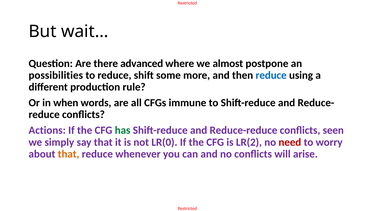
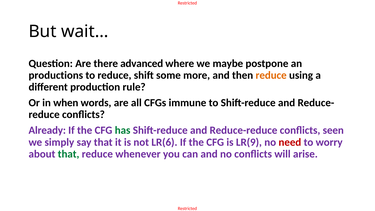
almost: almost -> maybe
possibilities: possibilities -> productions
reduce at (271, 75) colour: blue -> orange
Actions: Actions -> Already
LR(0: LR(0 -> LR(6
LR(2: LR(2 -> LR(9
that at (69, 154) colour: orange -> green
